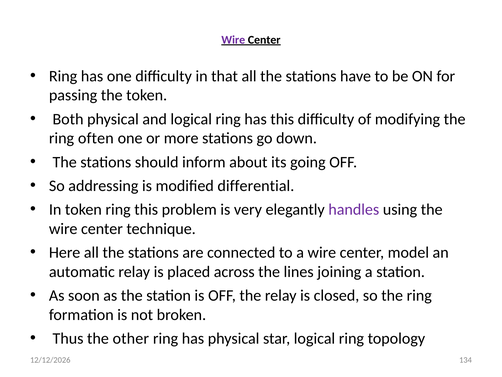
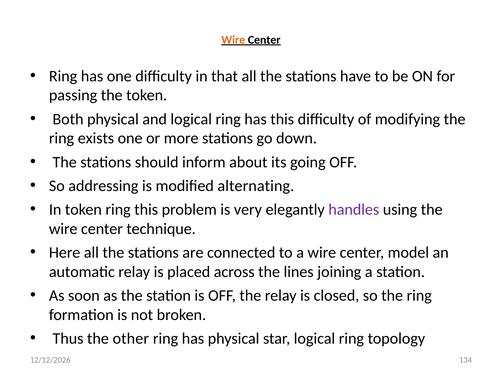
Wire at (233, 40) colour: purple -> orange
often: often -> exists
differential: differential -> alternating
